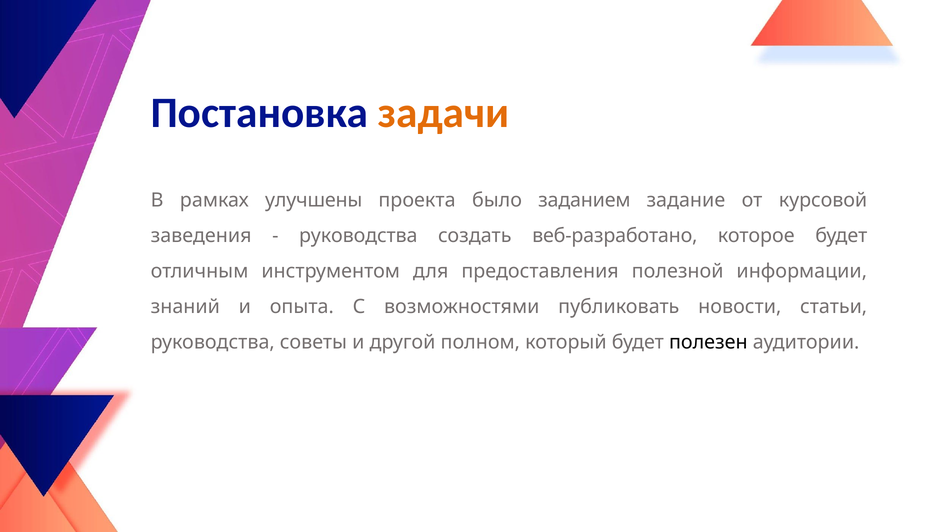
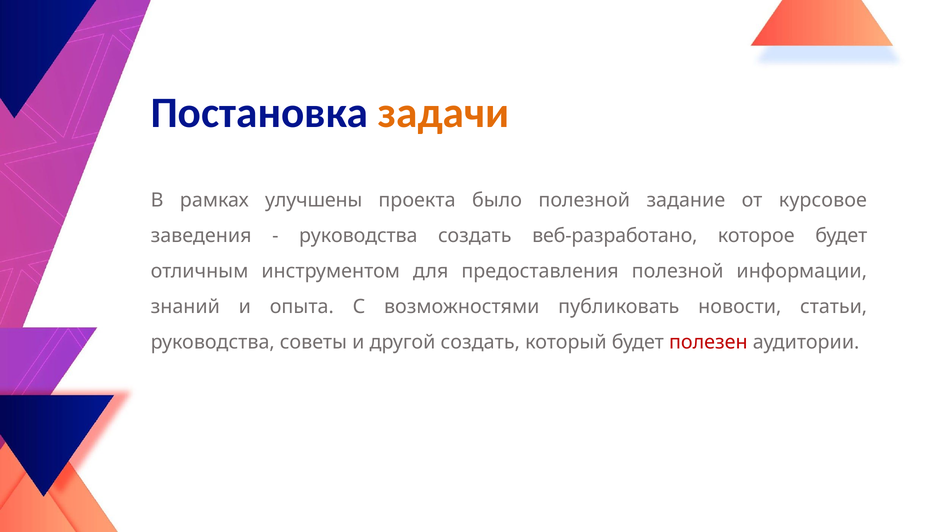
было заданием: заданием -> полезной
курсовой: курсовой -> курсовое
другой полном: полном -> создать
полезен colour: black -> red
